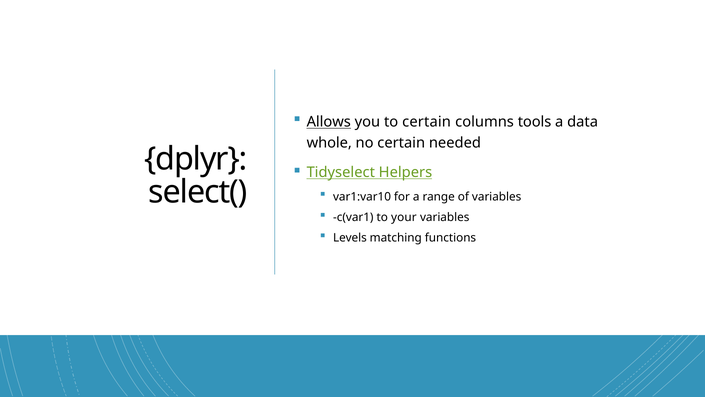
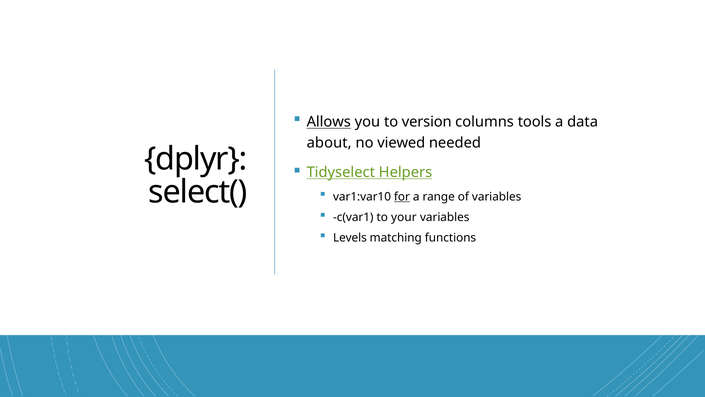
to certain: certain -> version
whole: whole -> about
no certain: certain -> viewed
for underline: none -> present
